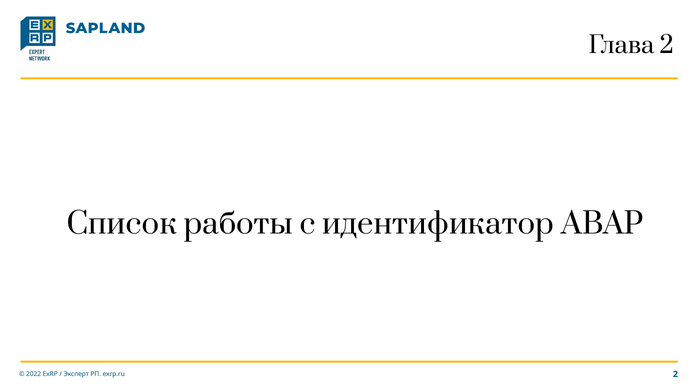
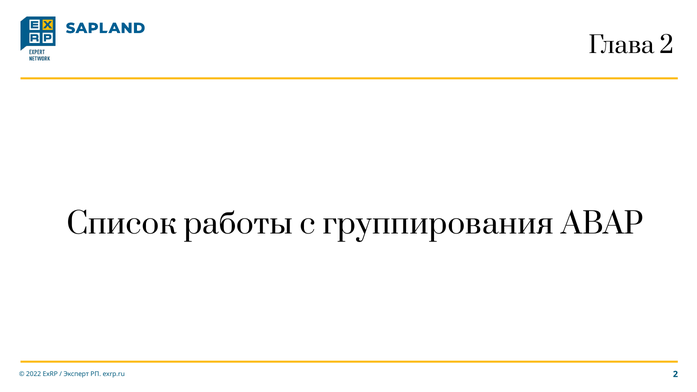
идентификатор: идентификатор -> группирования
